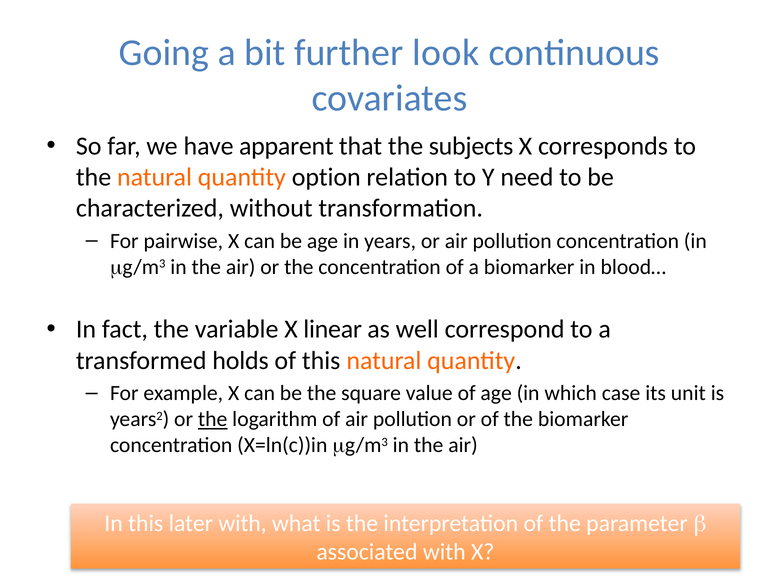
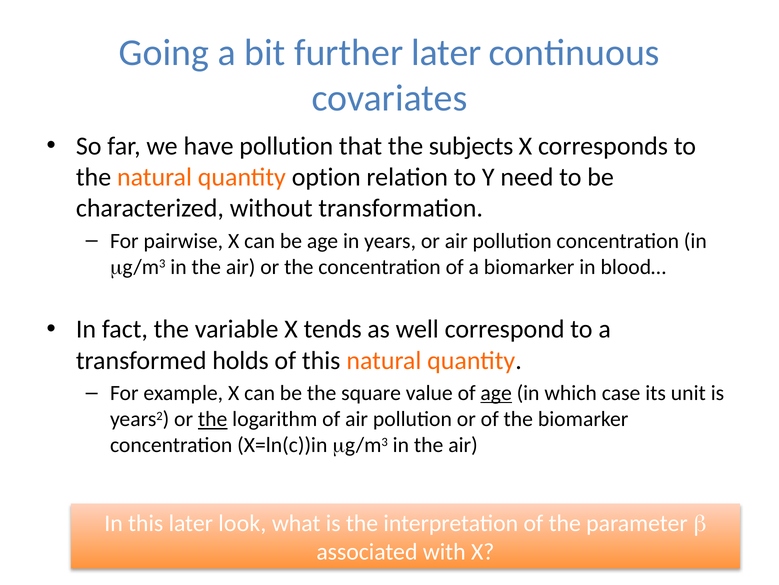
further look: look -> later
have apparent: apparent -> pollution
linear: linear -> tends
age at (496, 393) underline: none -> present
later with: with -> look
